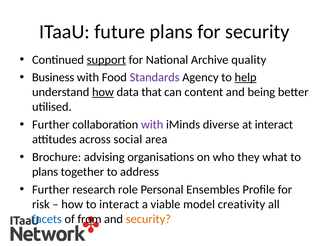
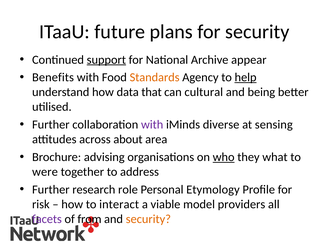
quality: quality -> appear
Business: Business -> Benefits
Standards colour: purple -> orange
how at (103, 92) underline: present -> none
content: content -> cultural
at interact: interact -> sensing
social: social -> about
who underline: none -> present
plans at (45, 172): plans -> were
Ensembles: Ensembles -> Etymology
creativity: creativity -> providers
facets colour: blue -> purple
